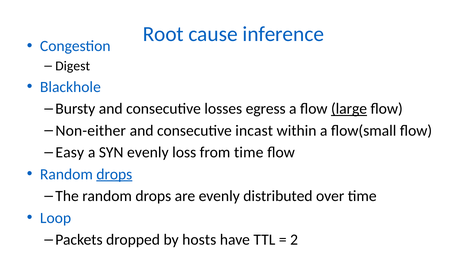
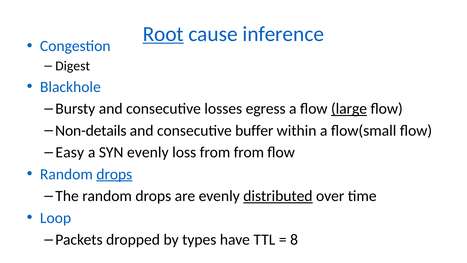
Root underline: none -> present
Non-either: Non-either -> Non-details
incast: incast -> buffer
from time: time -> from
distributed underline: none -> present
hosts: hosts -> types
2: 2 -> 8
